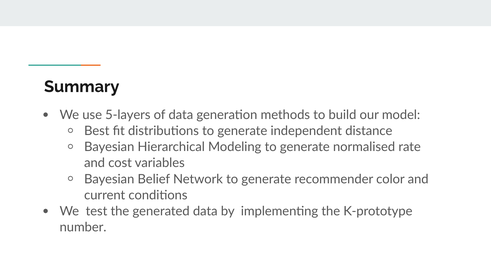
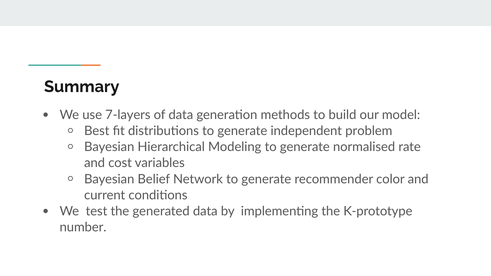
5-layers: 5-layers -> 7-layers
distance: distance -> problem
